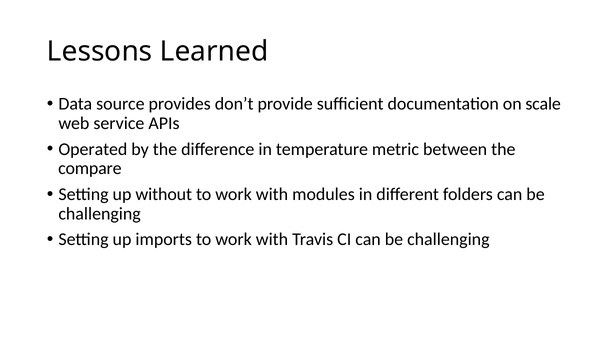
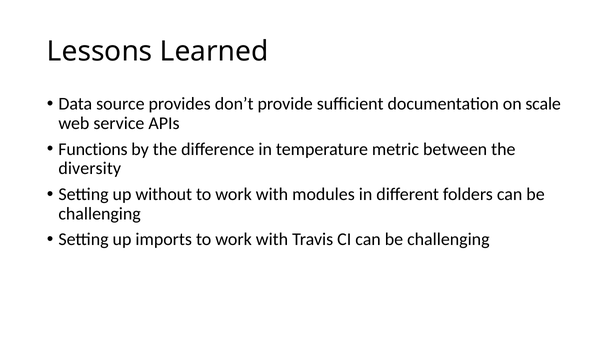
Operated: Operated -> Functions
compare: compare -> diversity
